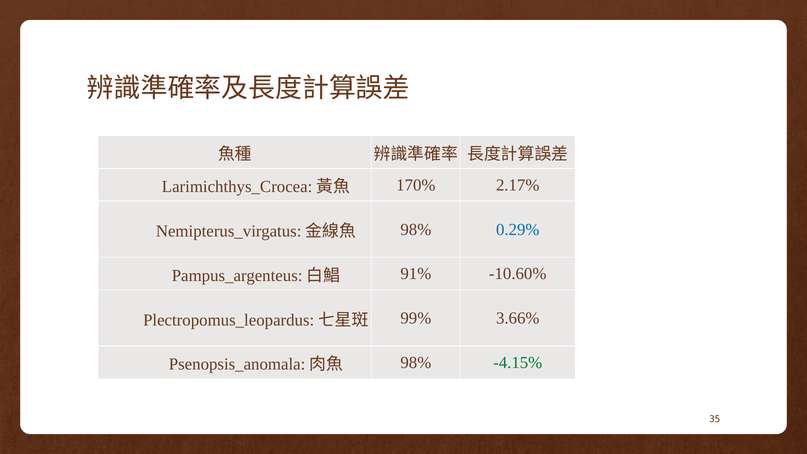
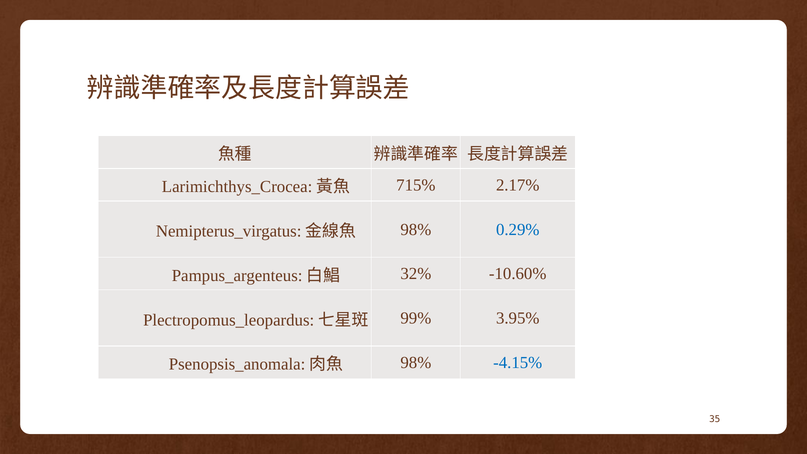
170%: 170% -> 715%
91%: 91% -> 32%
3.66%: 3.66% -> 3.95%
-4.15% colour: green -> blue
